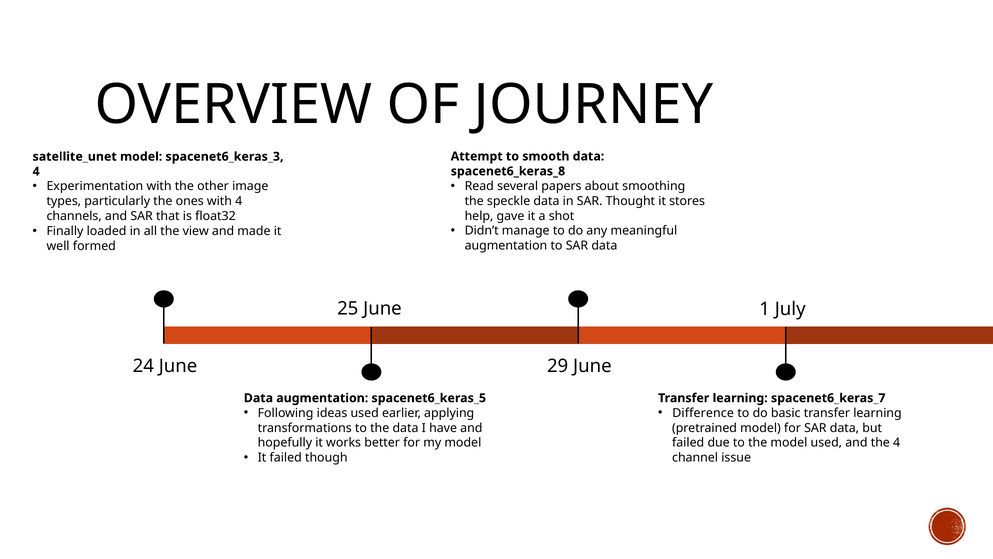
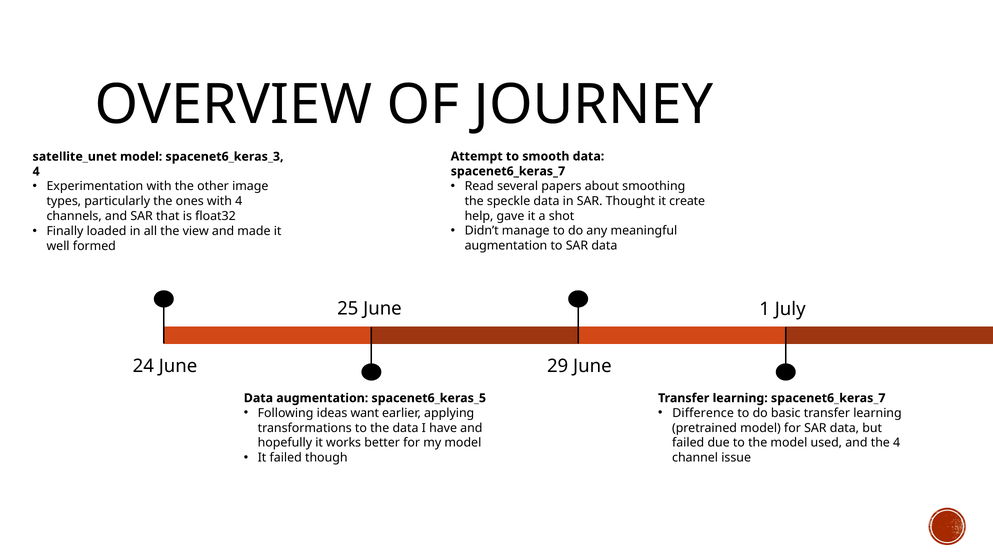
spacenet6_keras_8 at (508, 171): spacenet6_keras_8 -> spacenet6_keras_7
stores: stores -> create
ideas used: used -> want
